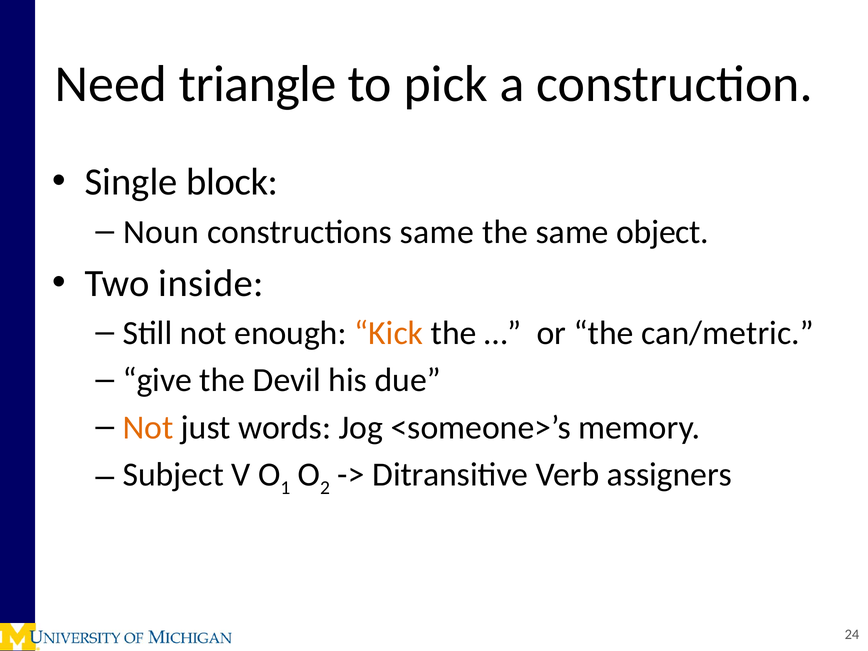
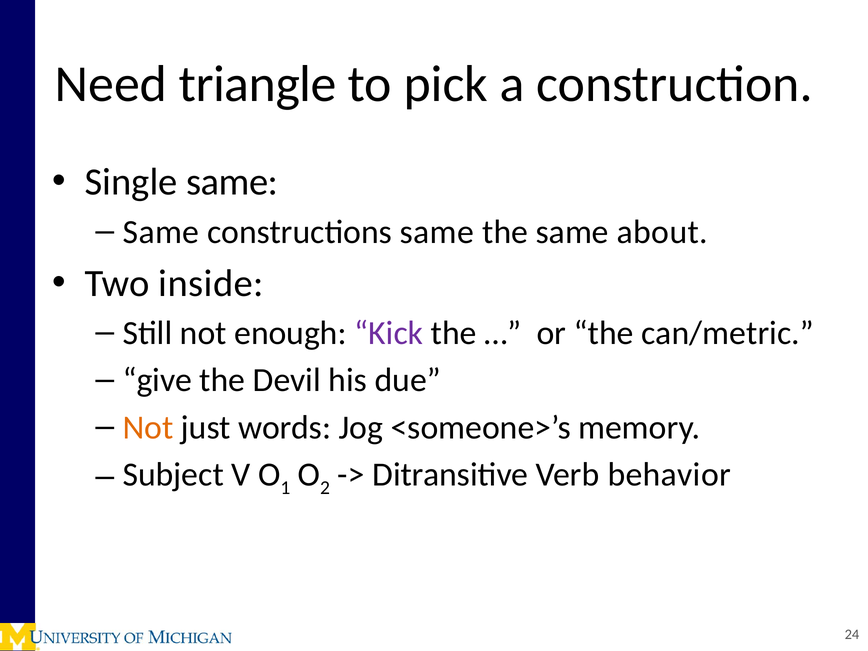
Single block: block -> same
Noun at (161, 232): Noun -> Same
object: object -> about
Kick colour: orange -> purple
assigners: assigners -> behavior
